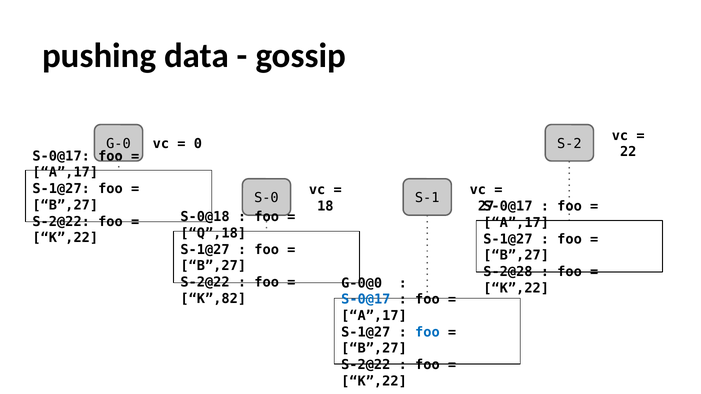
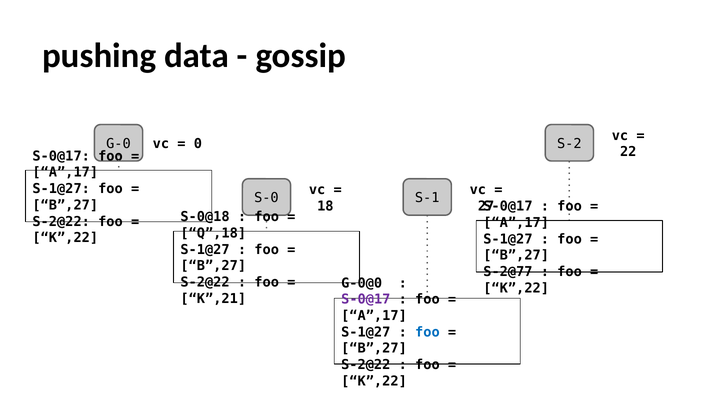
S-2@28: S-2@28 -> S-2@77
K”,82: K”,82 -> K”,21
S-0@17 at (366, 300) colour: blue -> purple
